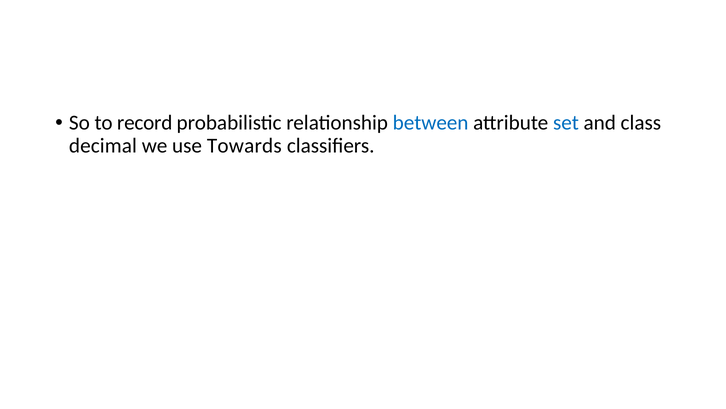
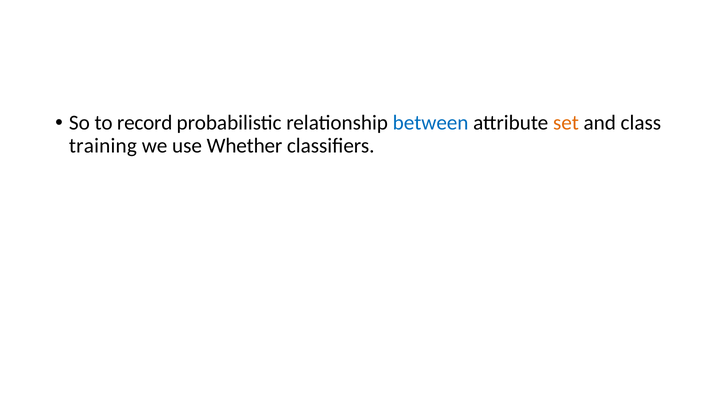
set colour: blue -> orange
decimal: decimal -> training
Towards: Towards -> Whether
